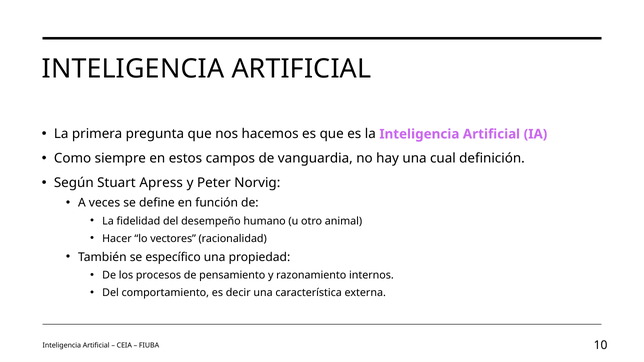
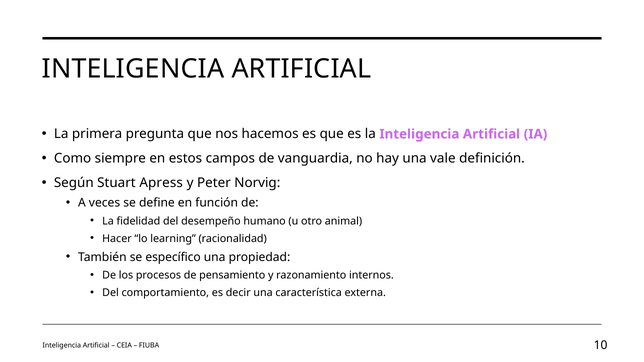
cual: cual -> vale
vectores: vectores -> learning
